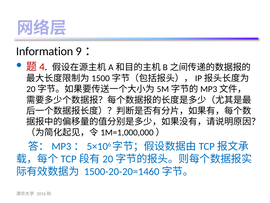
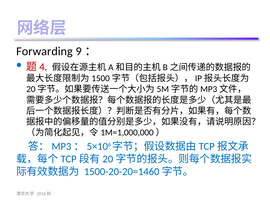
Information: Information -> Forwarding
